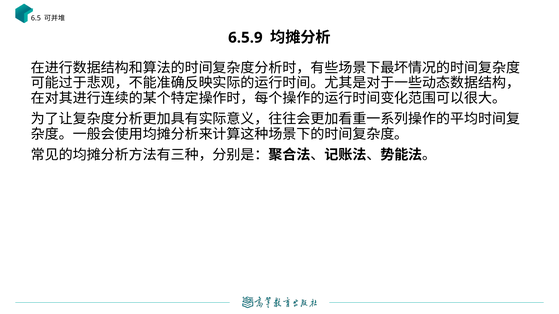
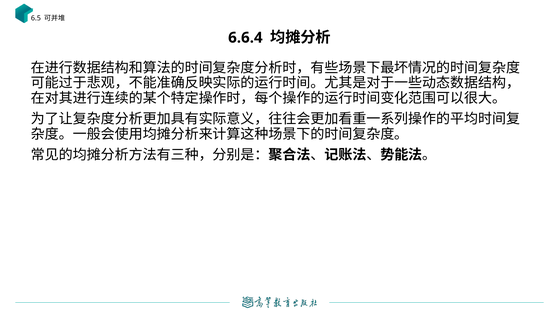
6.5.9: 6.5.9 -> 6.6.4
